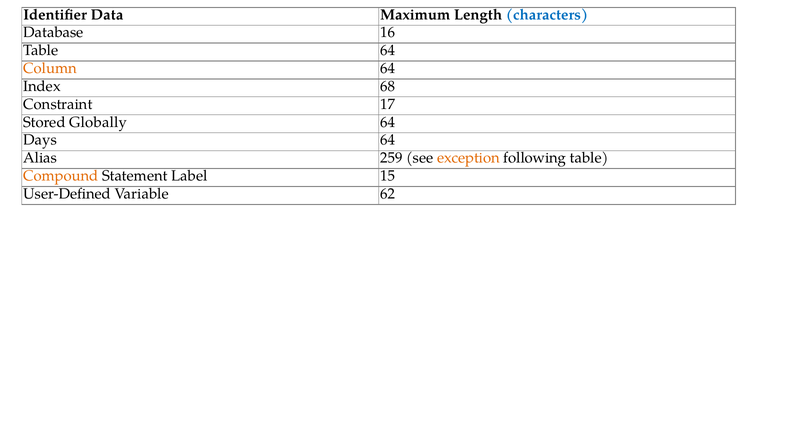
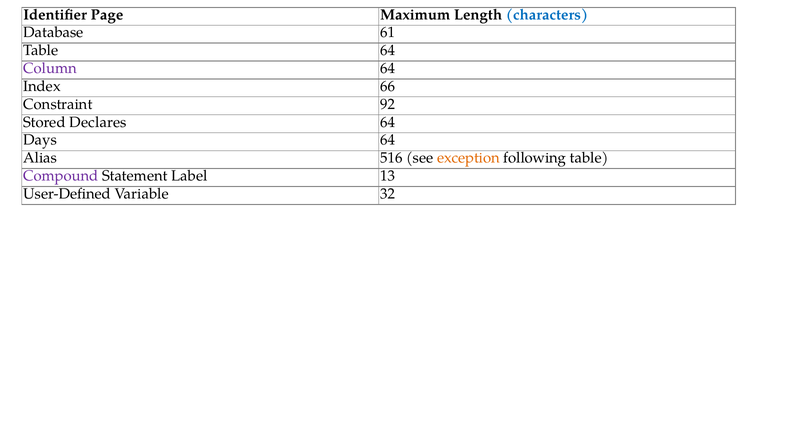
Data: Data -> Page
16: 16 -> 61
Column colour: orange -> purple
68: 68 -> 66
17: 17 -> 92
Globally: Globally -> Declares
259: 259 -> 516
Compound colour: orange -> purple
15: 15 -> 13
62: 62 -> 32
